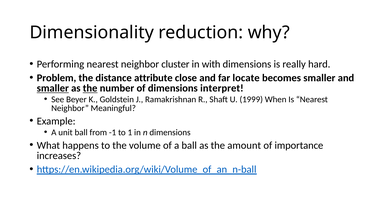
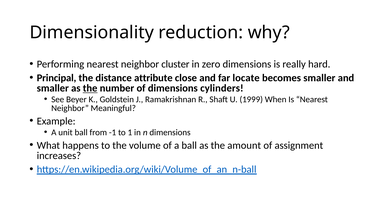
with: with -> zero
Problem: Problem -> Principal
smaller at (53, 88) underline: present -> none
interpret: interpret -> cylinders
importance: importance -> assignment
